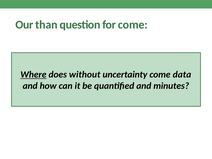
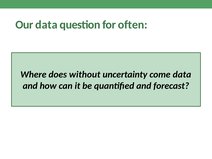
Our than: than -> data
for come: come -> often
Where underline: present -> none
minutes: minutes -> forecast
